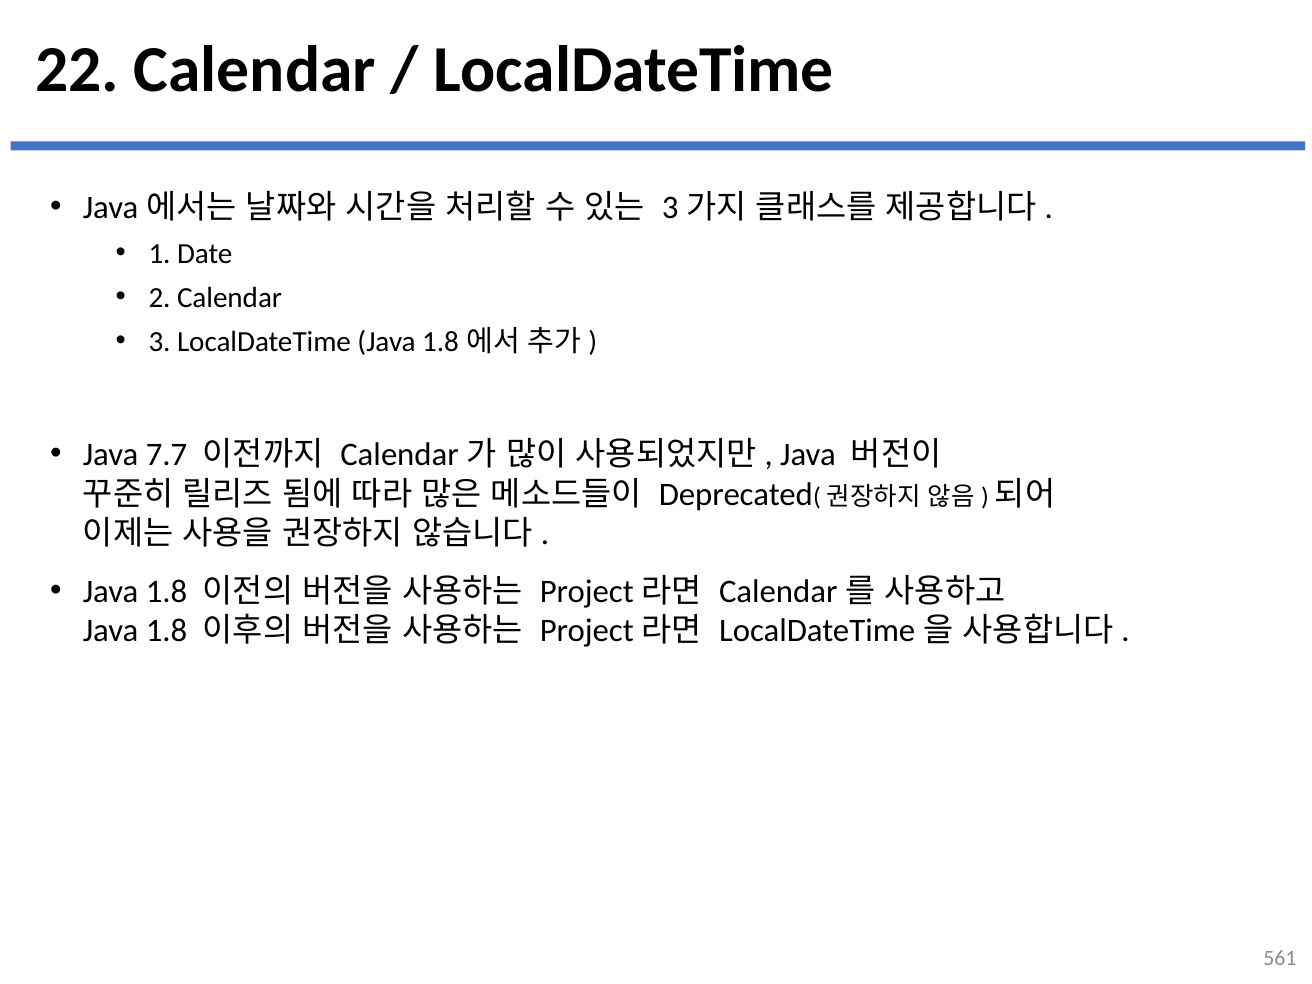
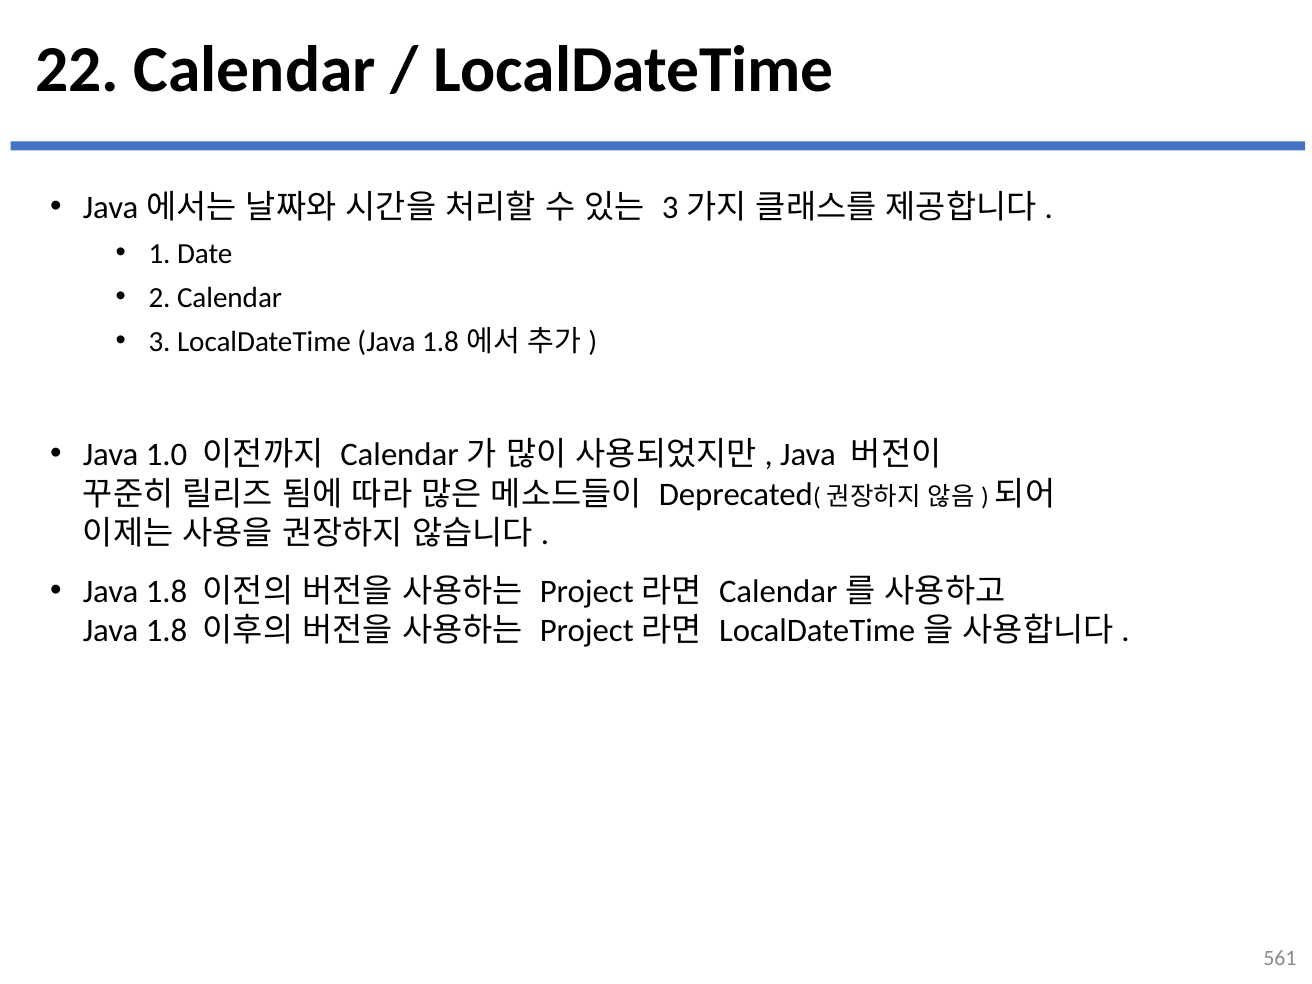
7.7: 7.7 -> 1.0
